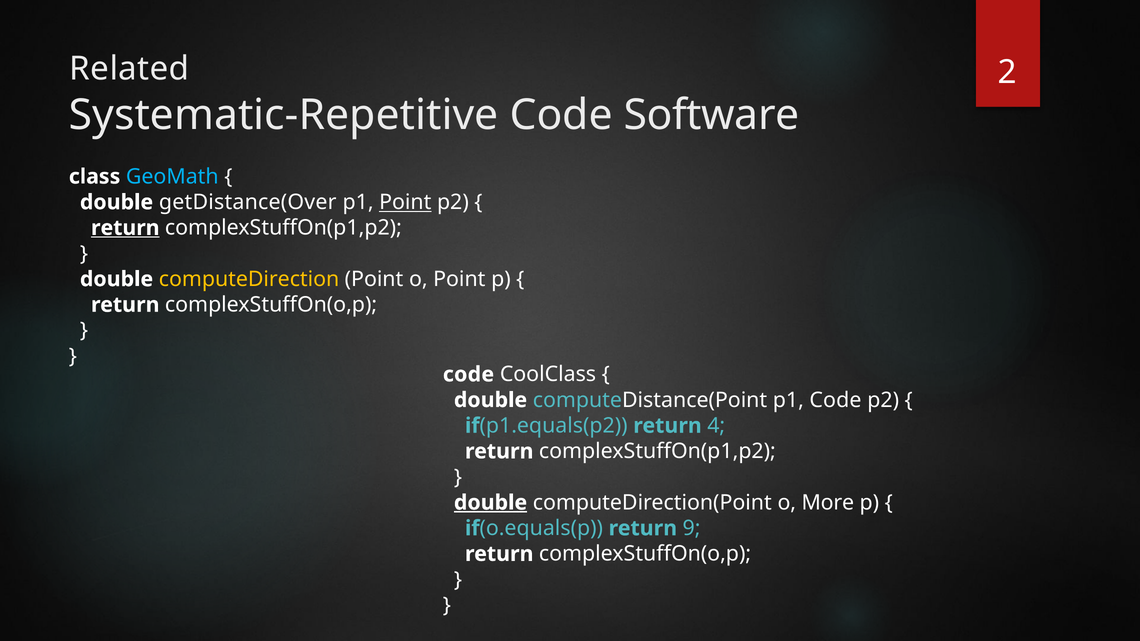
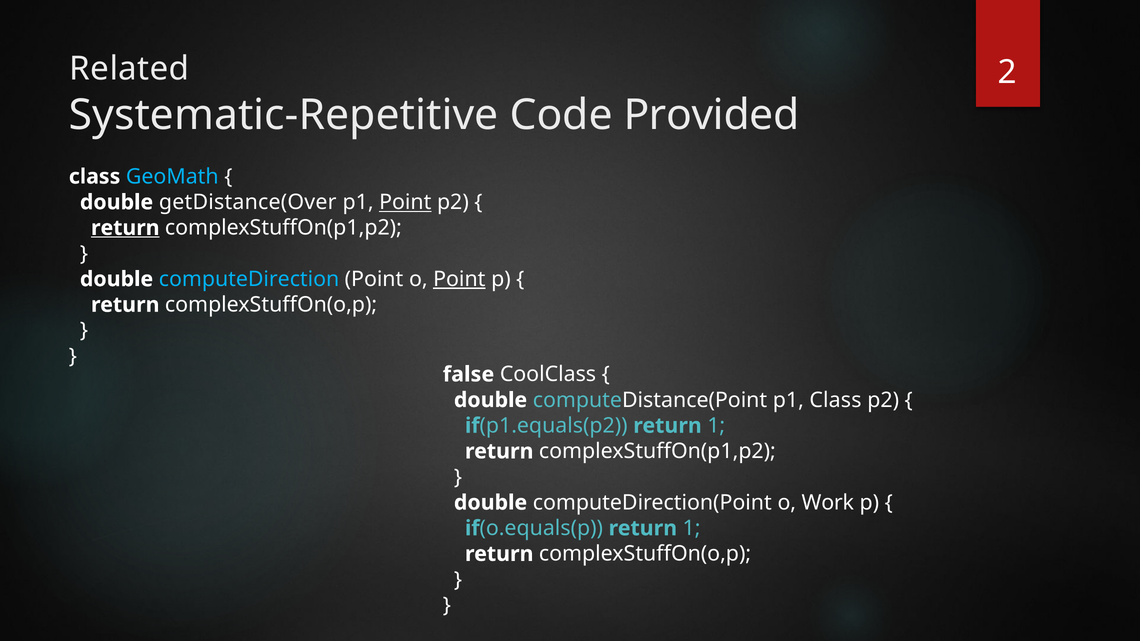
Software: Software -> Provided
computeDirection colour: yellow -> light blue
Point at (459, 279) underline: none -> present
code at (468, 375): code -> false
p1 Code: Code -> Class
4 at (716, 426): 4 -> 1
double at (491, 503) underline: present -> none
More: More -> Work
9 at (692, 528): 9 -> 1
